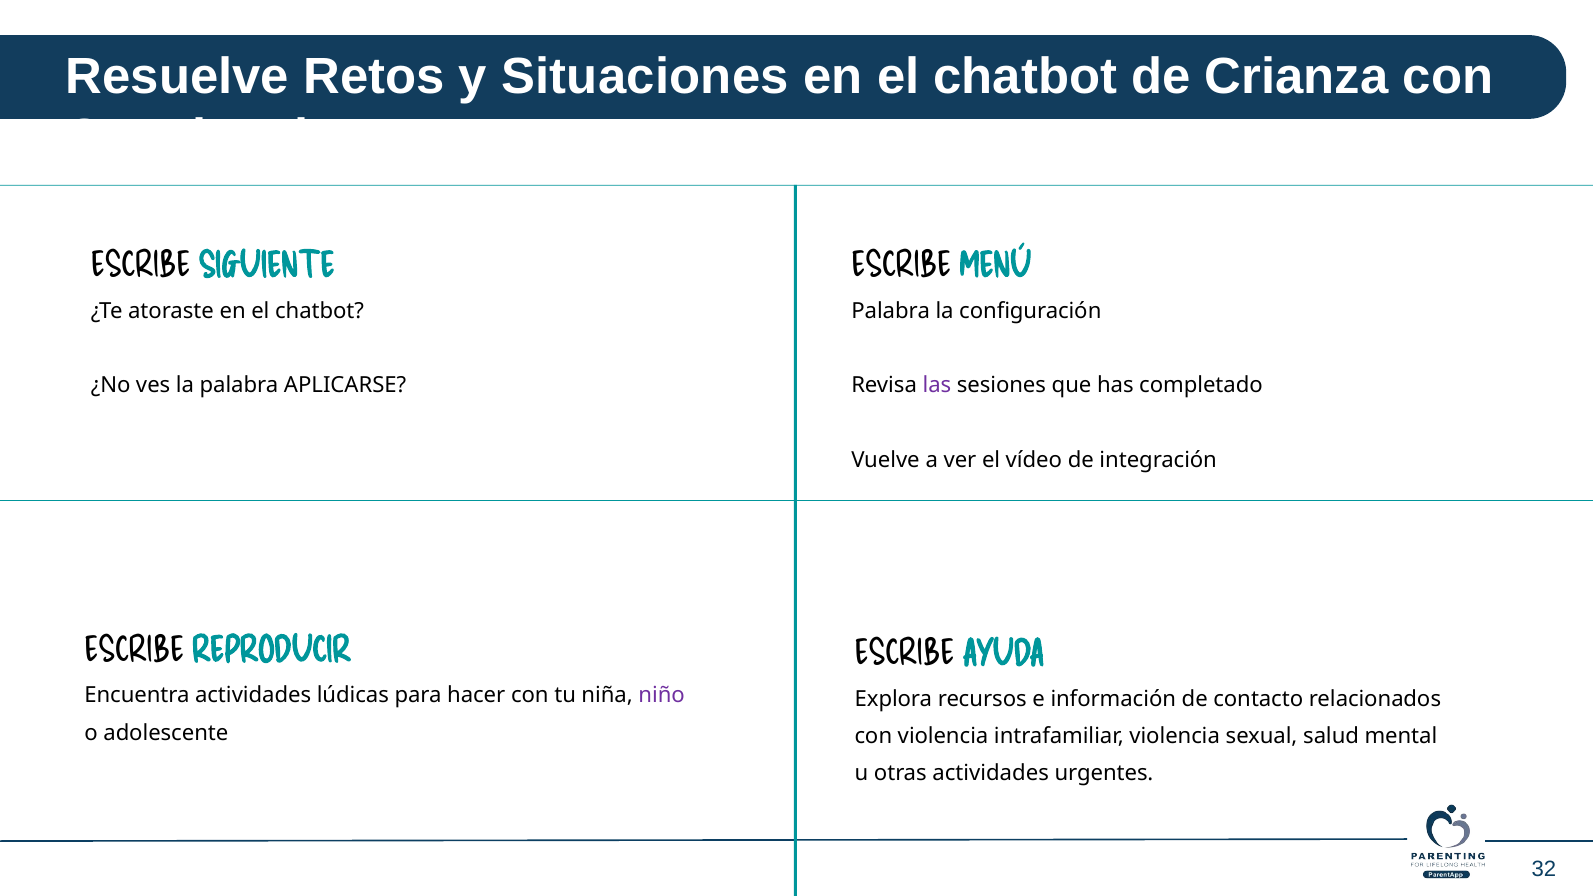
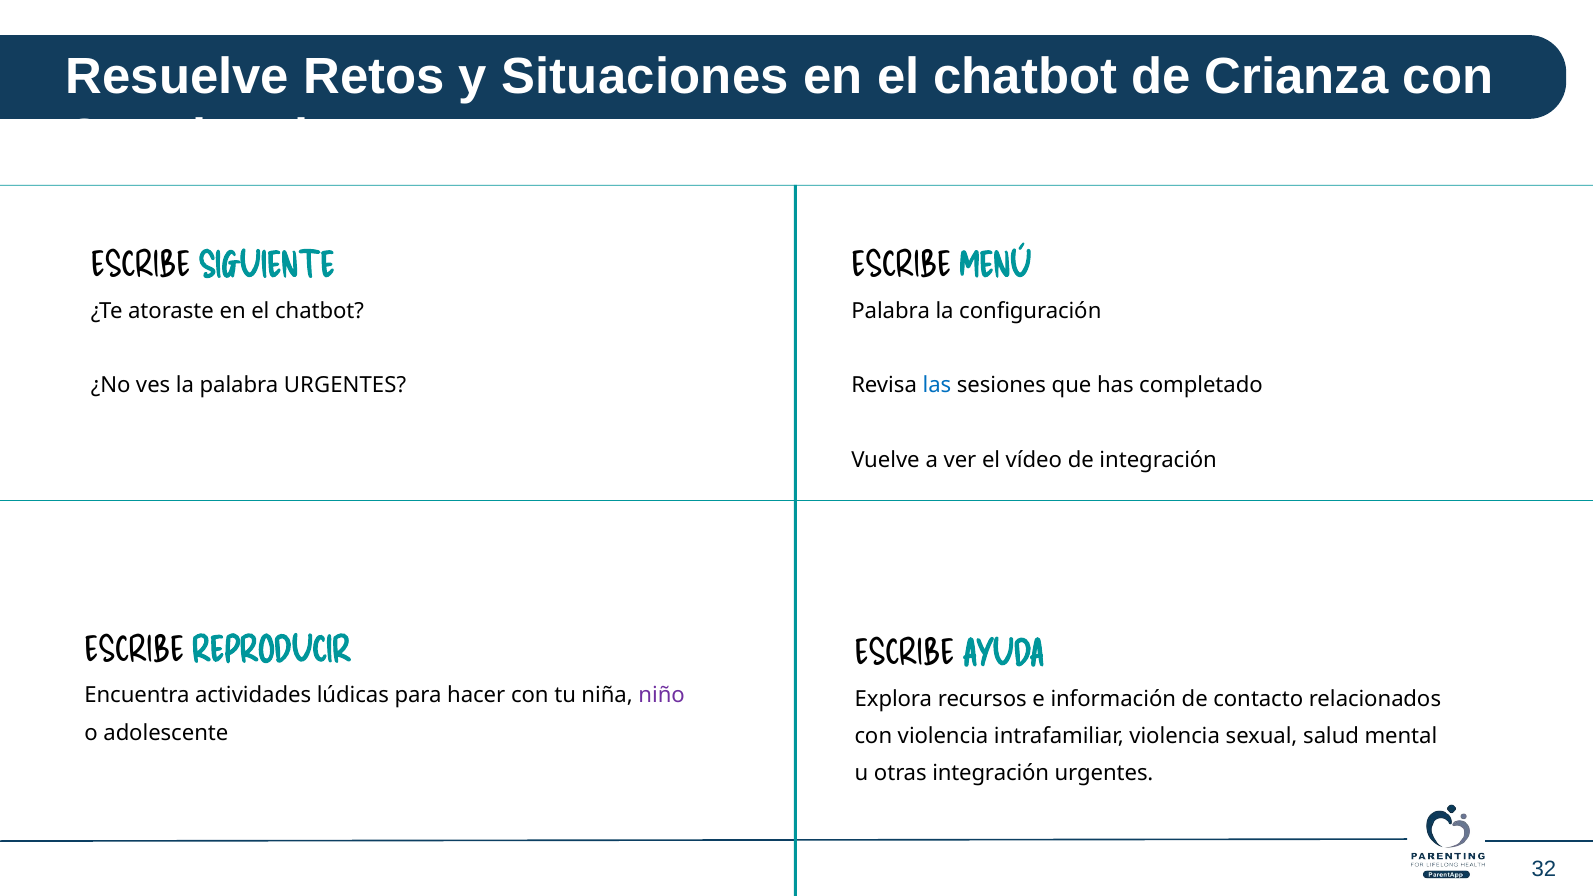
palabra APLICARSE: APLICARSE -> URGENTES
las colour: purple -> blue
otras actividades: actividades -> integración
